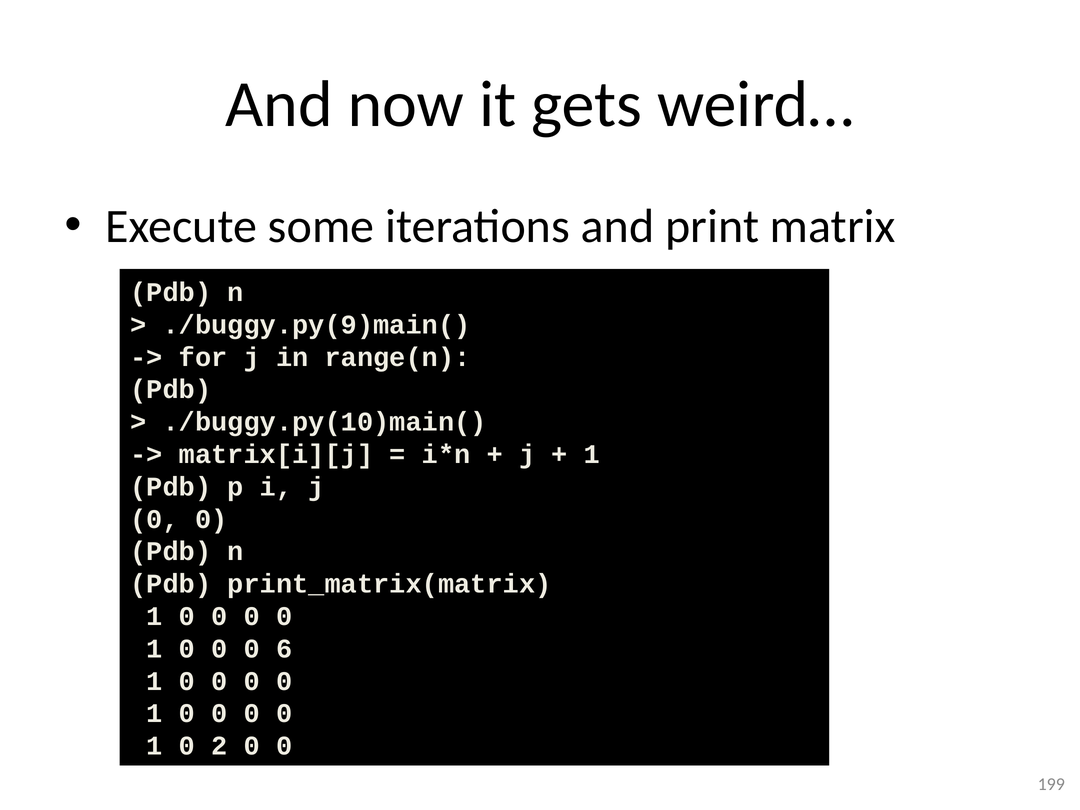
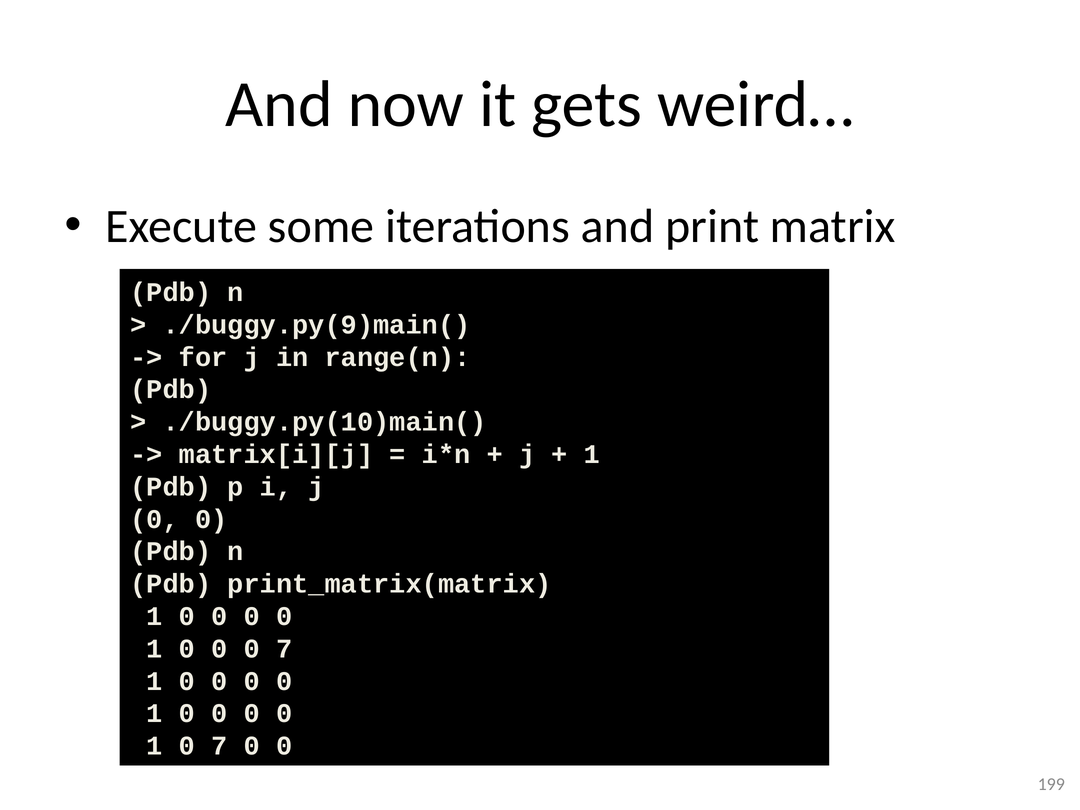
0 0 6: 6 -> 7
1 0 2: 2 -> 7
